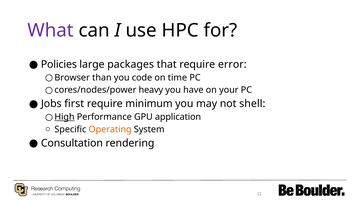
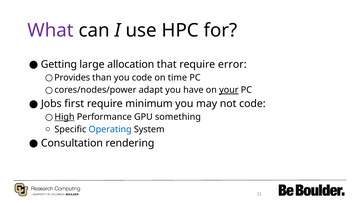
Policies: Policies -> Getting
packages: packages -> allocation
Browser: Browser -> Provides
heavy: heavy -> adapt
your underline: none -> present
not shell: shell -> code
application: application -> something
Operating colour: orange -> blue
